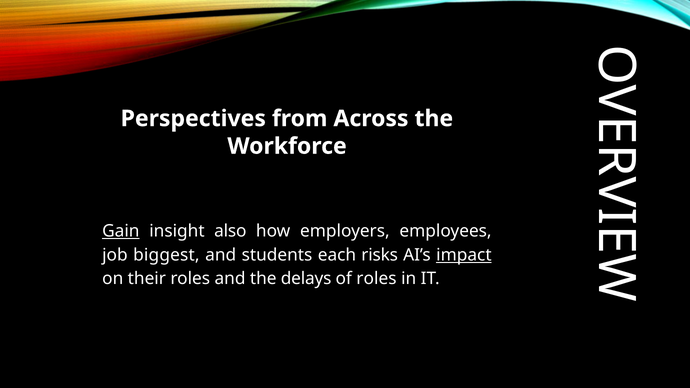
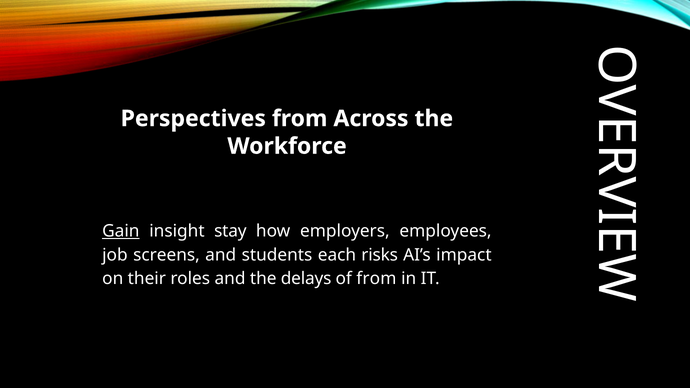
also: also -> stay
biggest: biggest -> screens
impact underline: present -> none
of roles: roles -> from
